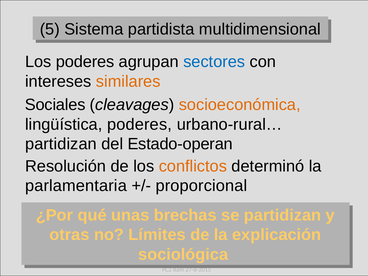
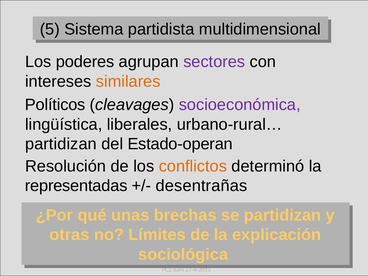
sectores colour: blue -> purple
Sociales: Sociales -> Políticos
socioeconómica colour: orange -> purple
lingüística poderes: poderes -> liberales
parlamentaria: parlamentaria -> representadas
proporcional: proporcional -> desentrañas
